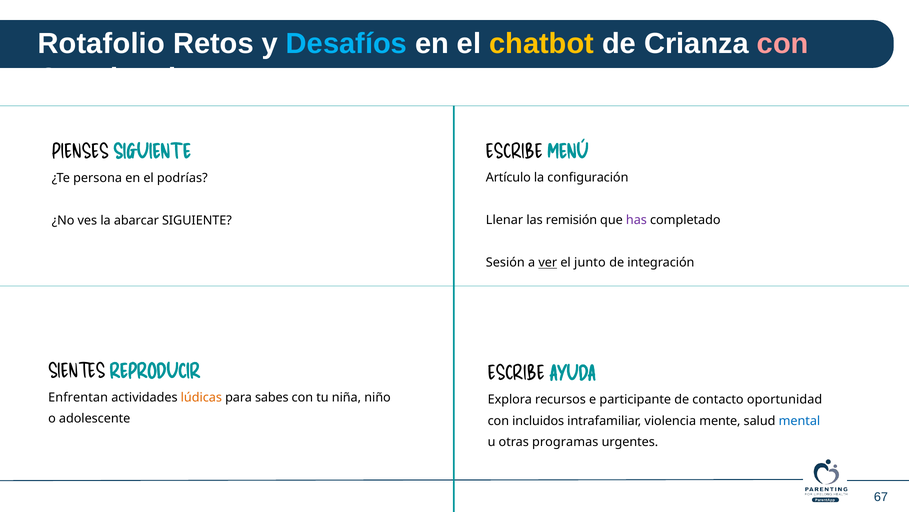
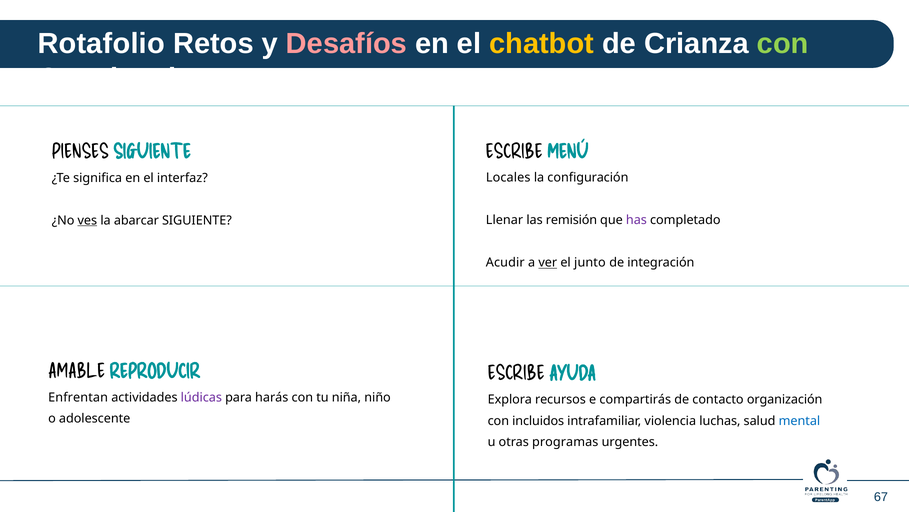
Desafíos colour: light blue -> pink
con at (783, 44) colour: pink -> light green
persona: persona -> significa
podrías: podrías -> interfaz
Artículo: Artículo -> Locales
ves underline: none -> present
Sesión: Sesión -> Acudir
SIENTES: SIENTES -> AMABLE
lúdicas colour: orange -> purple
sabes: sabes -> harás
participante: participante -> compartirás
oportunidad: oportunidad -> organización
mente: mente -> luchas
